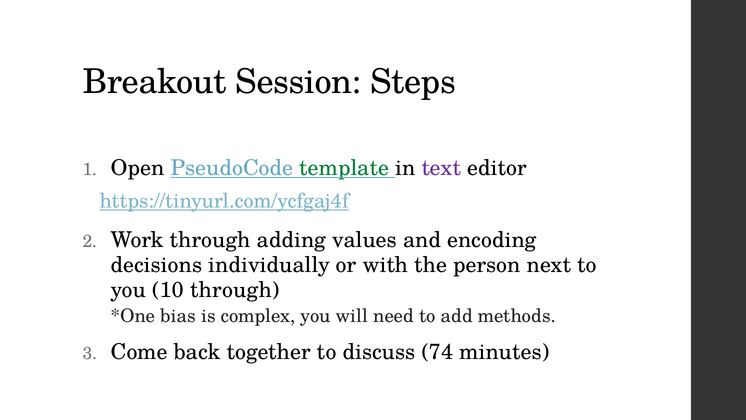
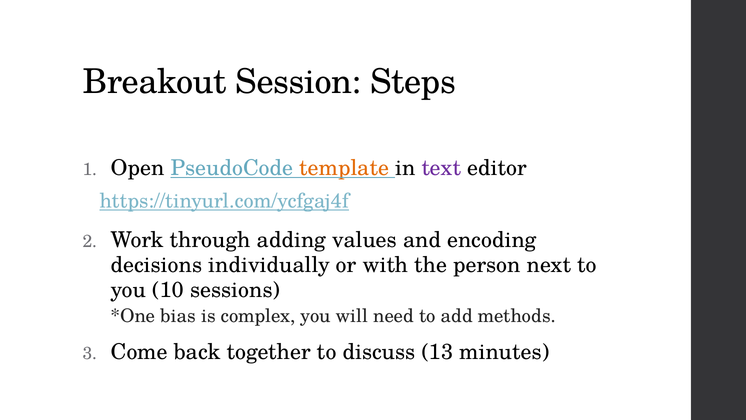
template colour: green -> orange
10 through: through -> sessions
74: 74 -> 13
